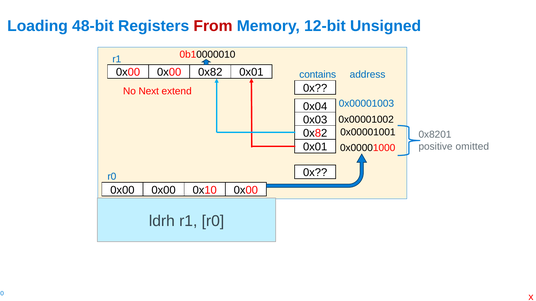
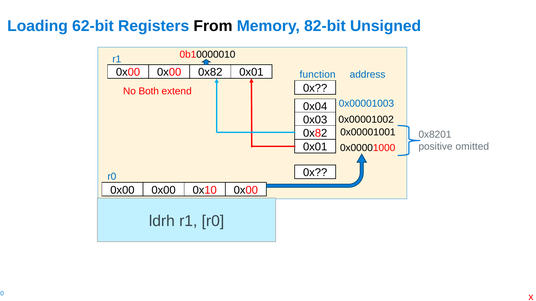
48-bit: 48-bit -> 62-bit
From colour: red -> black
12-bit: 12-bit -> 82-bit
contains: contains -> function
Next: Next -> Both
